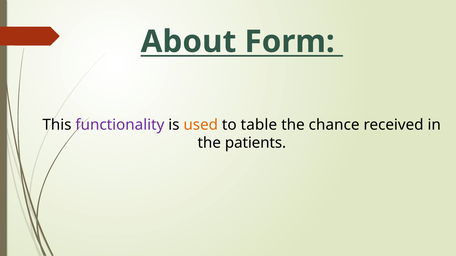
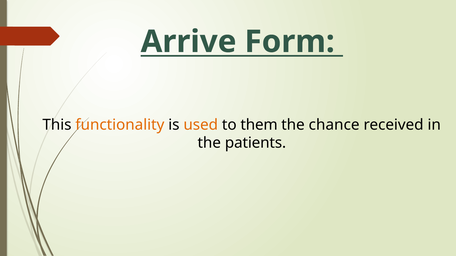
About: About -> Arrive
functionality colour: purple -> orange
table: table -> them
